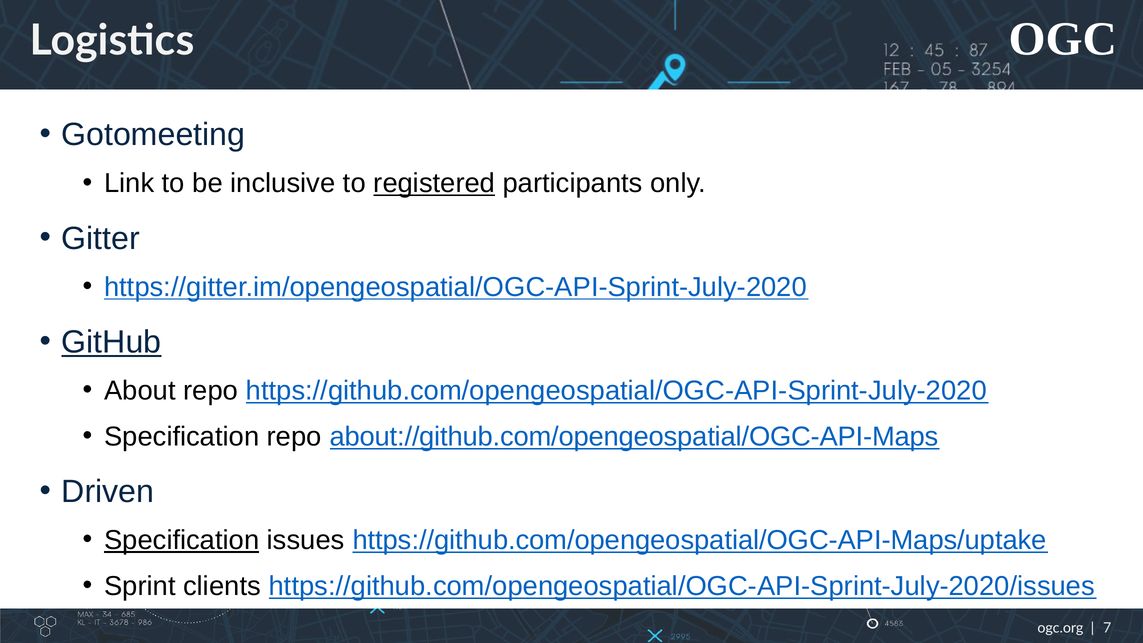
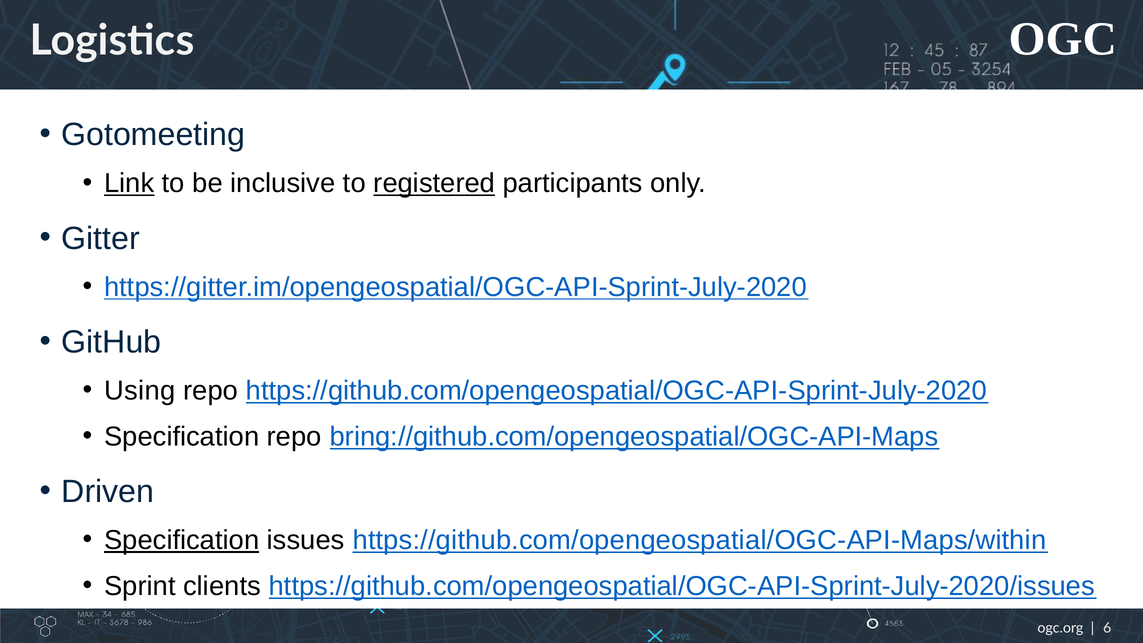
Link underline: none -> present
GitHub underline: present -> none
About: About -> Using
about://github.com/opengeospatial/OGC-API-Maps: about://github.com/opengeospatial/OGC-API-Maps -> bring://github.com/opengeospatial/OGC-API-Maps
https://github.com/opengeospatial/OGC-API-Maps/uptake: https://github.com/opengeospatial/OGC-API-Maps/uptake -> https://github.com/opengeospatial/OGC-API-Maps/within
7: 7 -> 6
